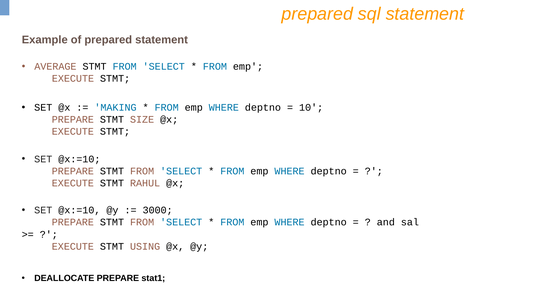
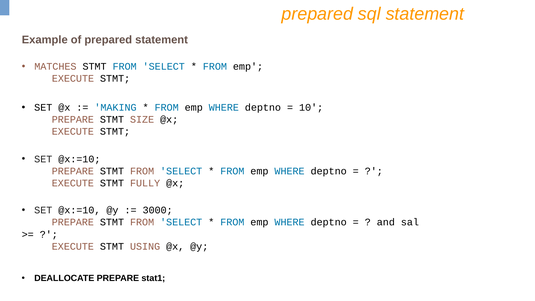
AVERAGE: AVERAGE -> MATCHES
RAHUL: RAHUL -> FULLY
